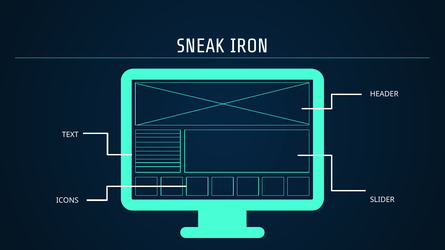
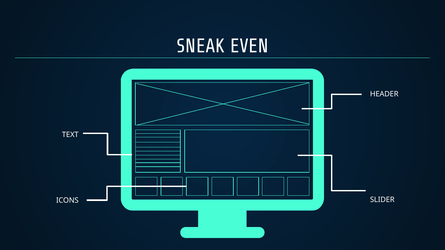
IRON: IRON -> EVEN
